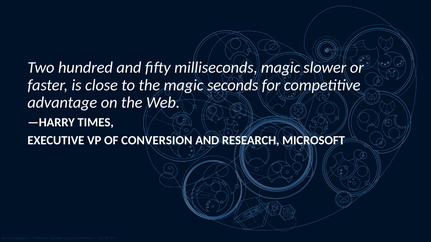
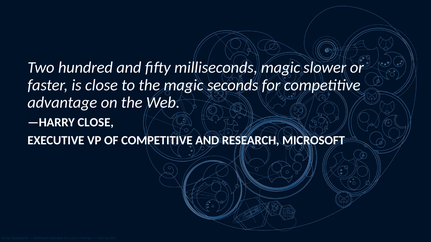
—HARRY TIMES: TIMES -> CLOSE
OF CONVERSION: CONVERSION -> COMPETITIVE
